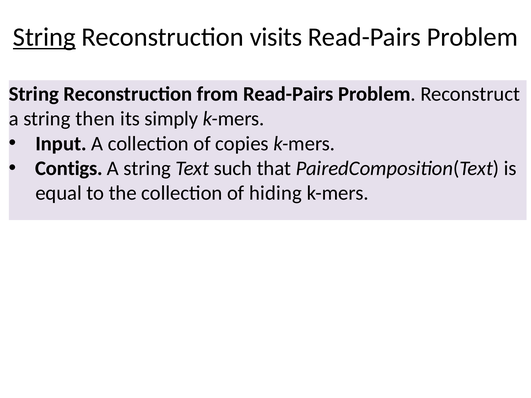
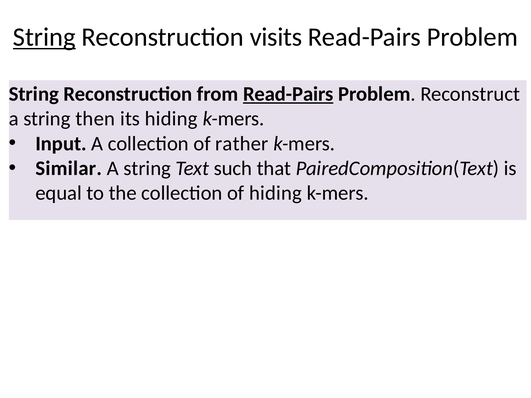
Read-Pairs at (288, 94) underline: none -> present
its simply: simply -> hiding
copies: copies -> rather
Contigs: Contigs -> Similar
